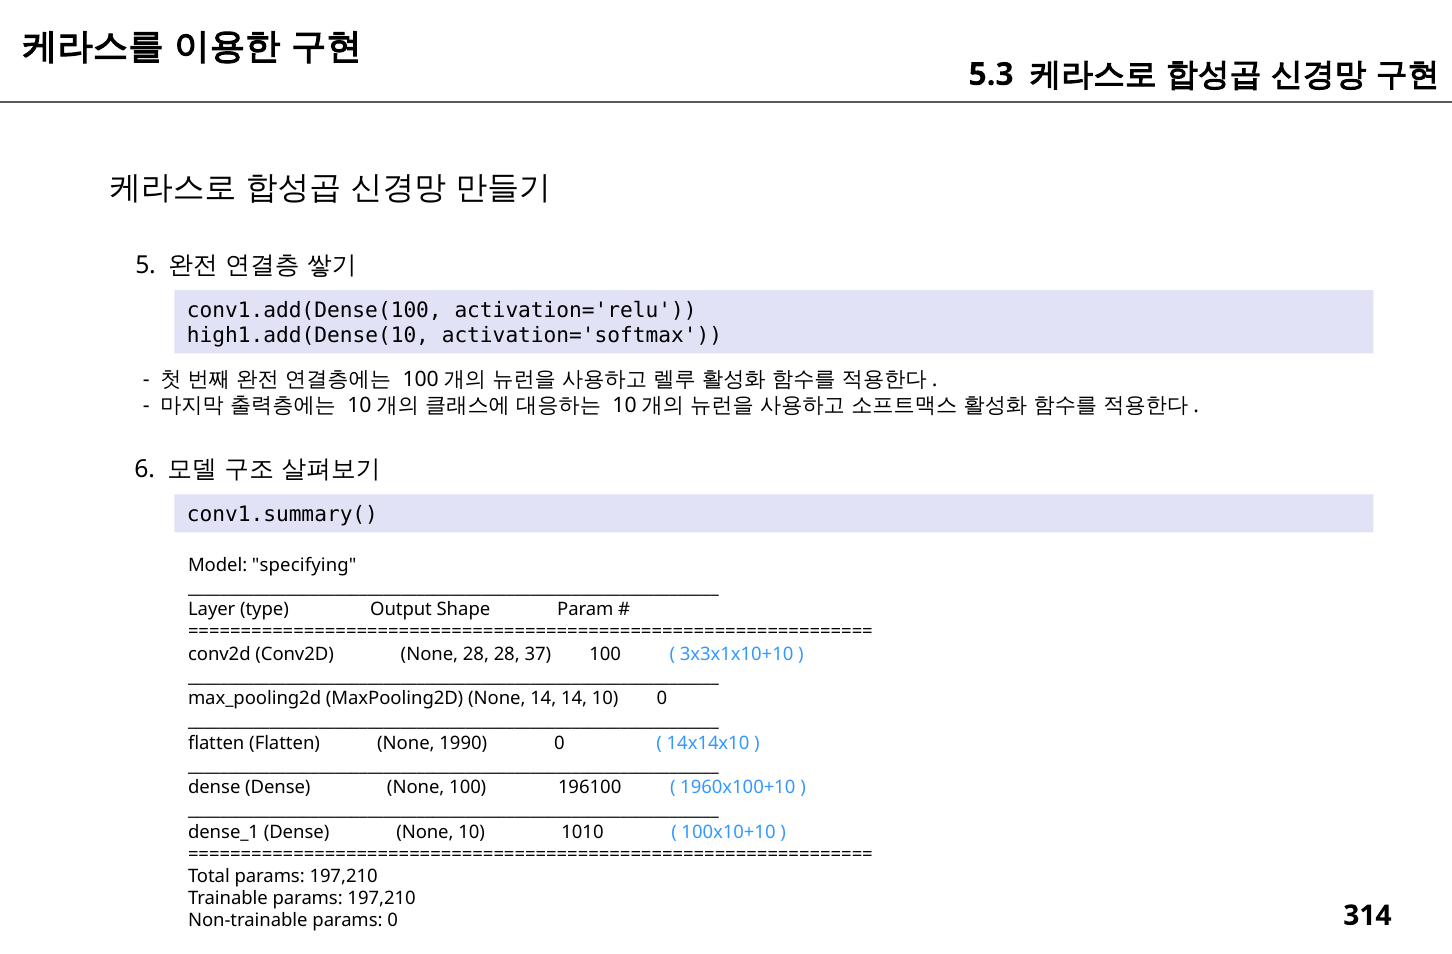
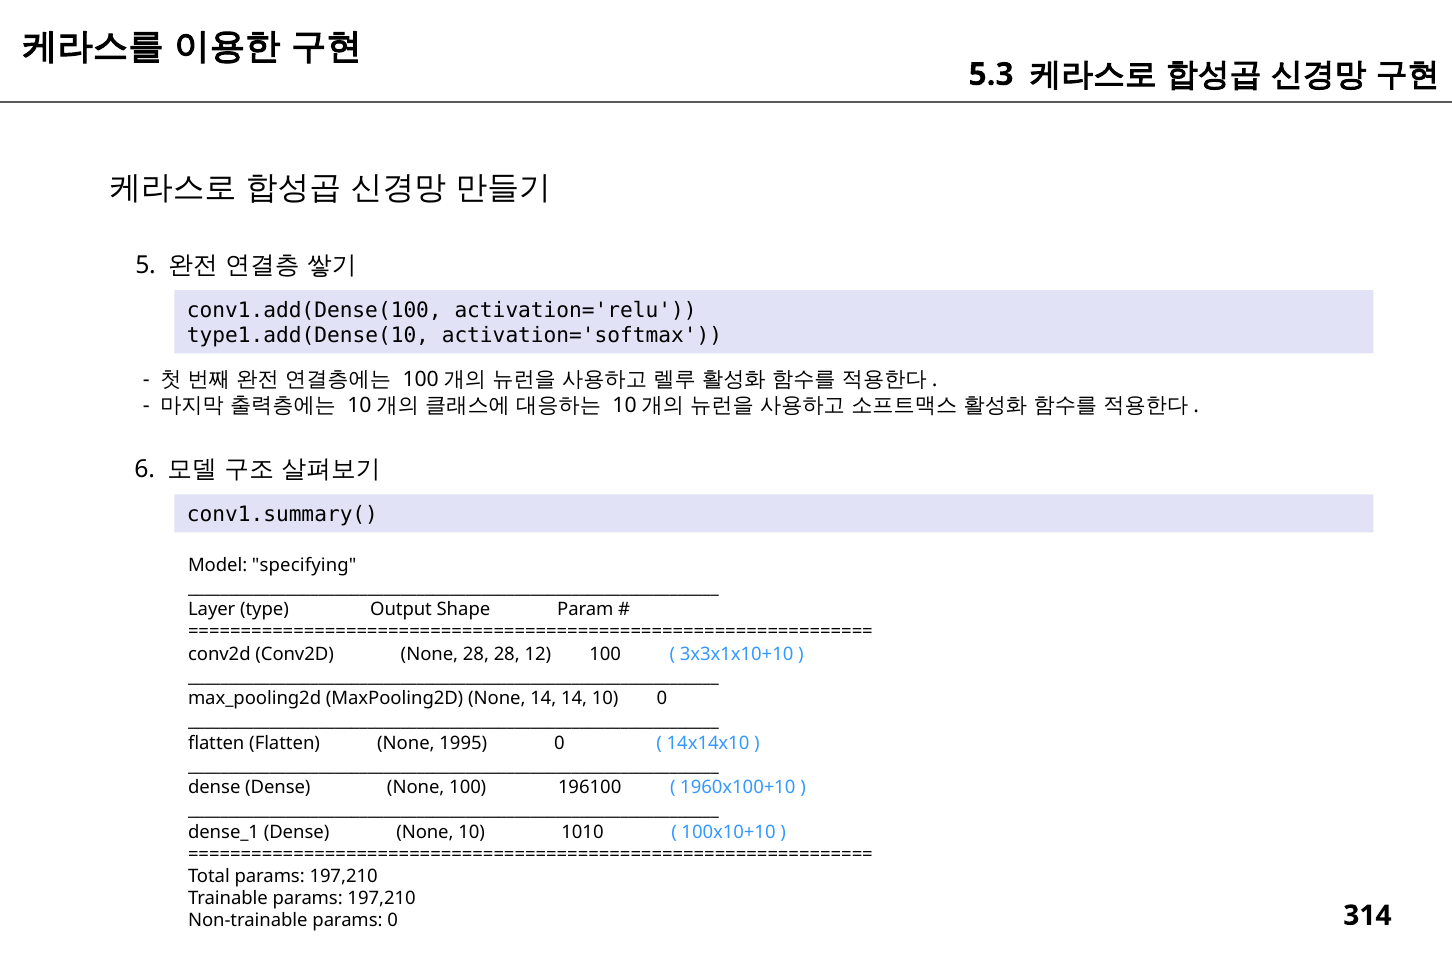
high1.add(Dense(10: high1.add(Dense(10 -> type1.add(Dense(10
37: 37 -> 12
1990: 1990 -> 1995
